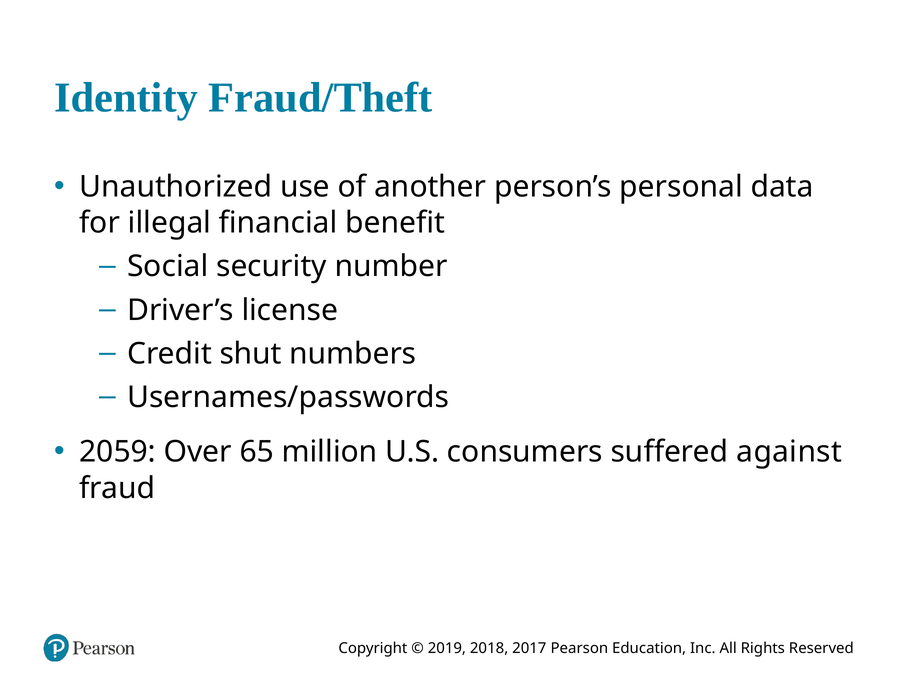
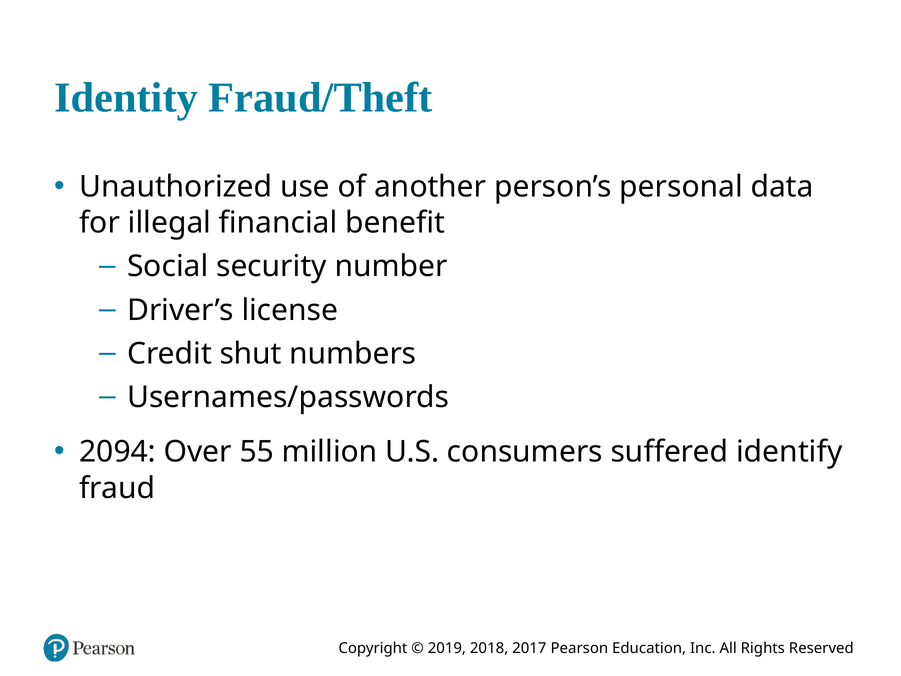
2059: 2059 -> 2094
65: 65 -> 55
against: against -> identify
